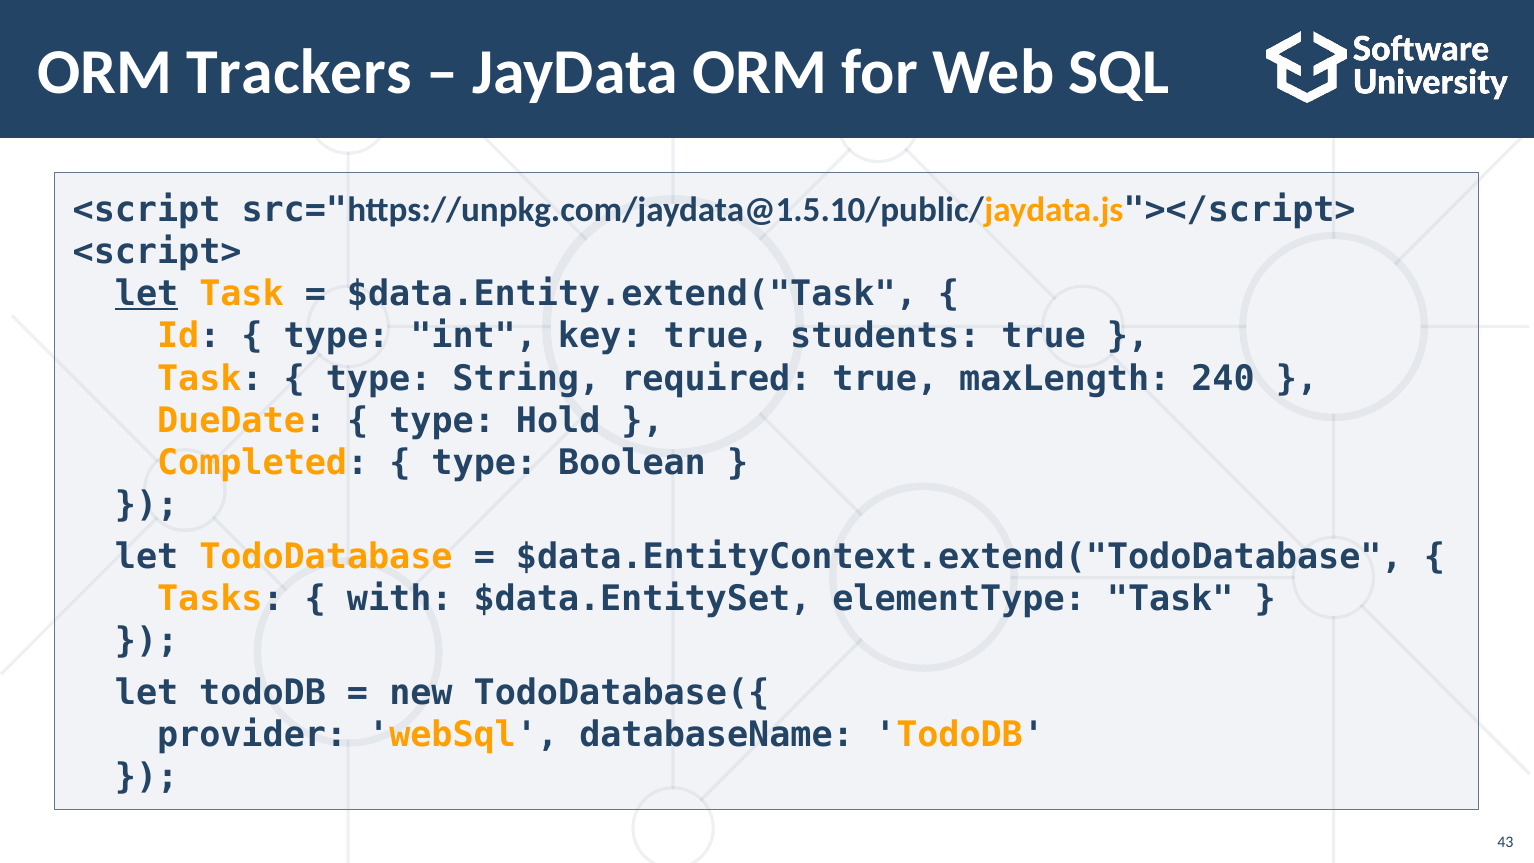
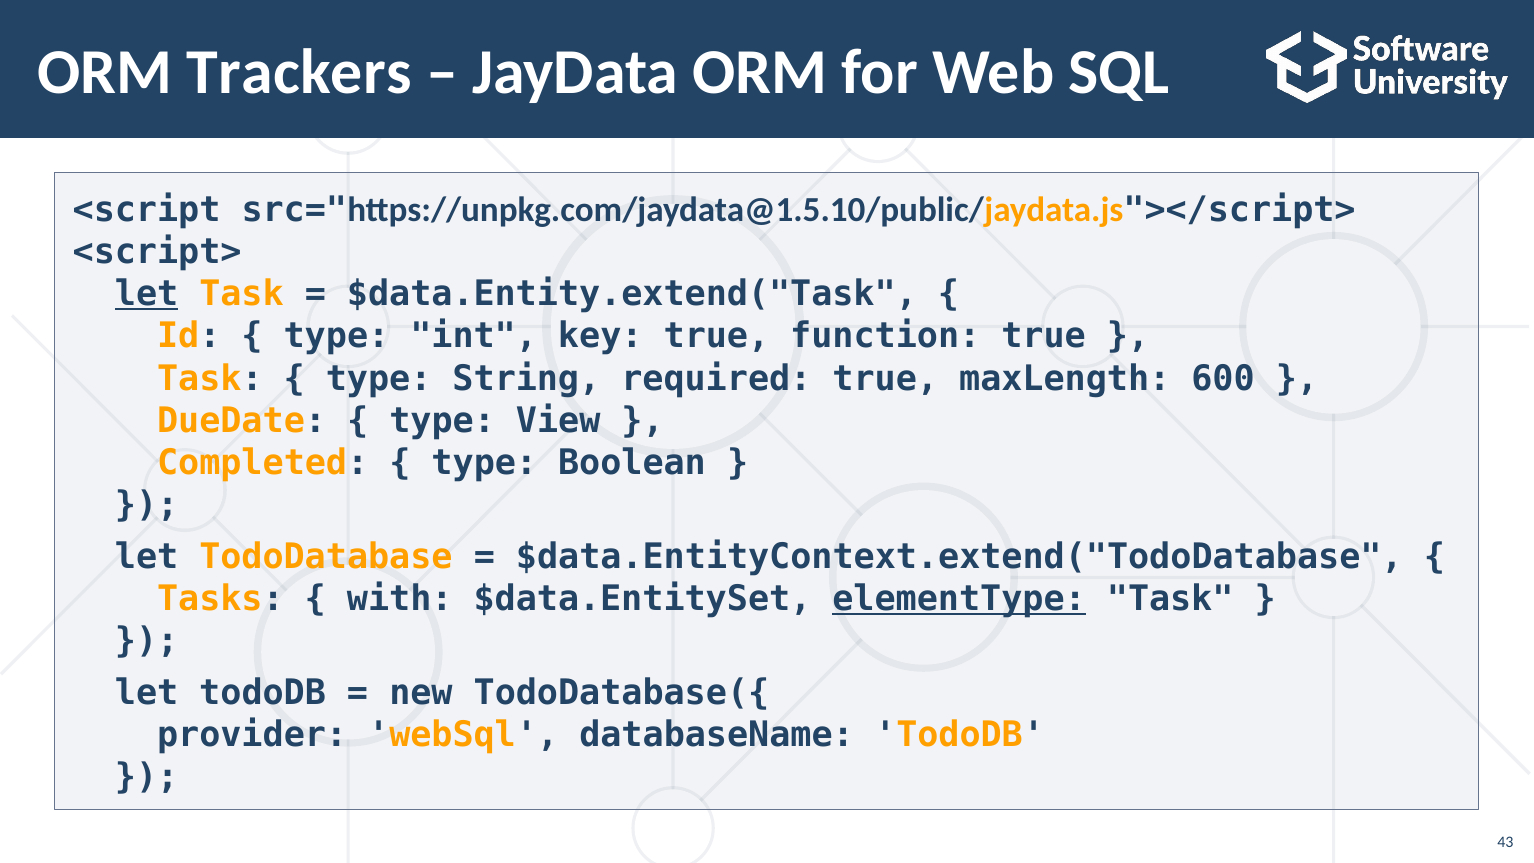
students: students -> function
240: 240 -> 600
Hold: Hold -> View
elementType underline: none -> present
